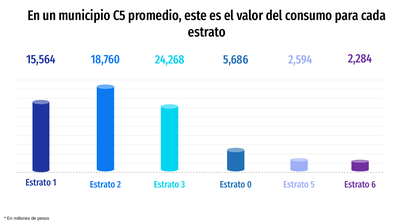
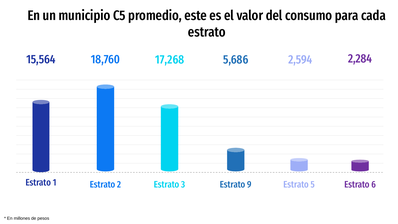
24,268: 24,268 -> 17,268
0: 0 -> 9
